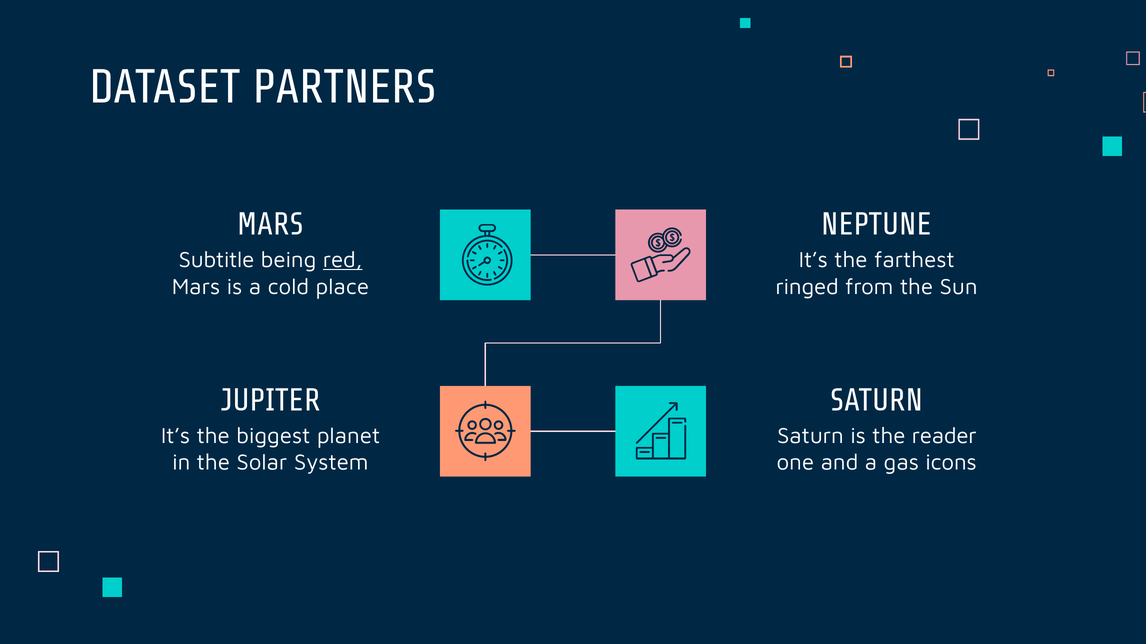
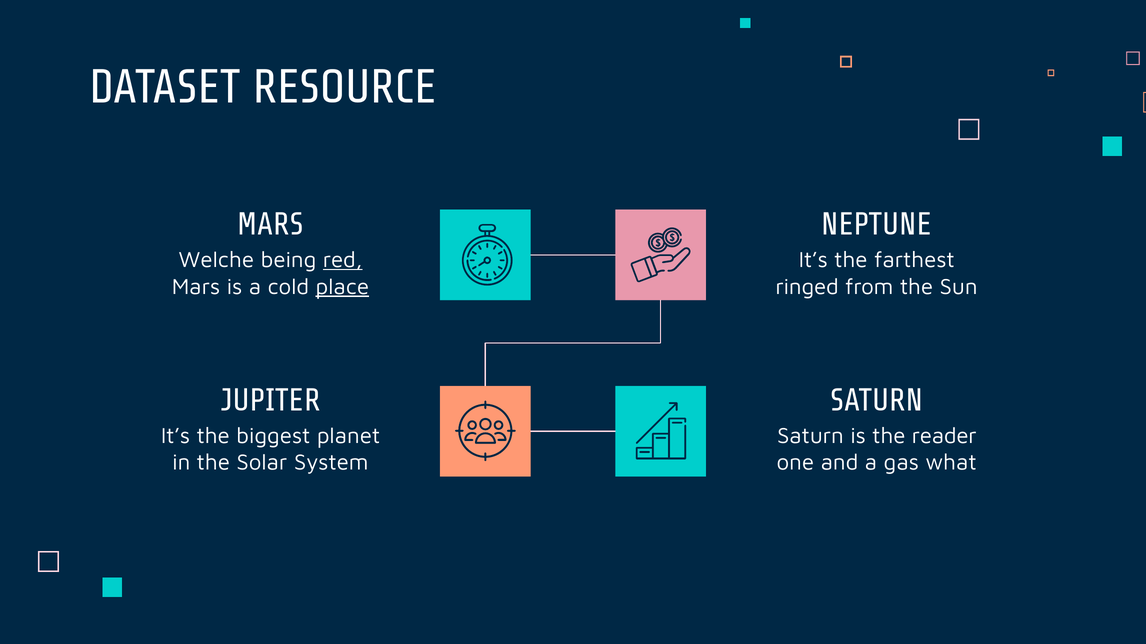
PARTNERS: PARTNERS -> RESOURCE
Subtitle: Subtitle -> Welche
place underline: none -> present
icons: icons -> what
